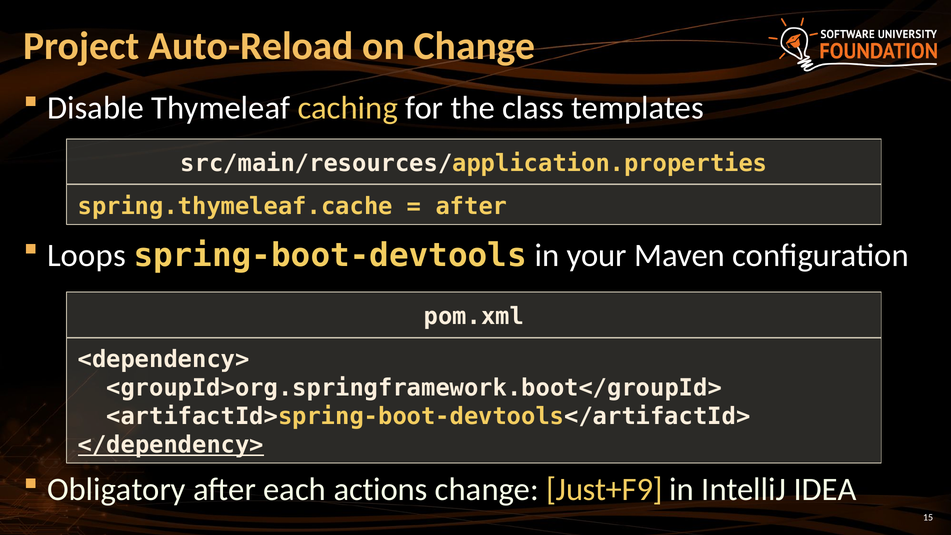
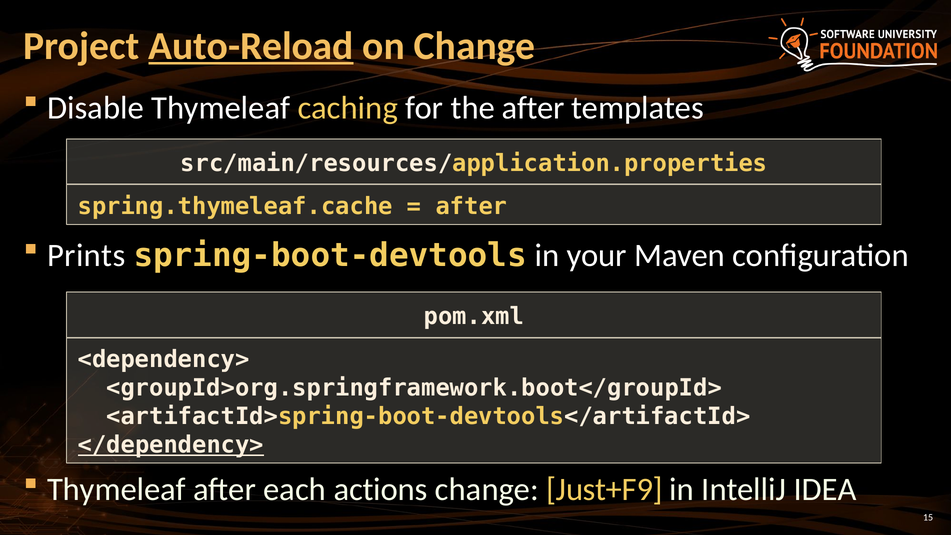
Auto-Reload underline: none -> present
the class: class -> after
Loops: Loops -> Prints
Obligatory at (116, 490): Obligatory -> Thymeleaf
